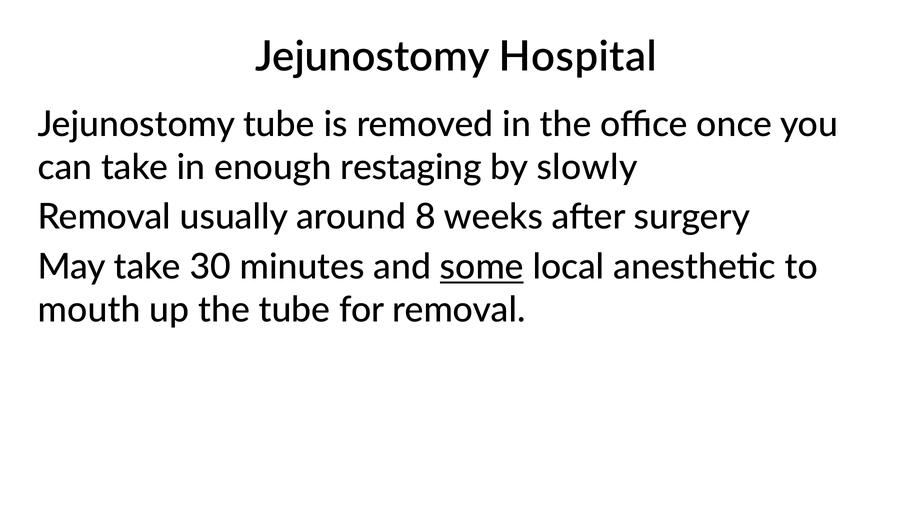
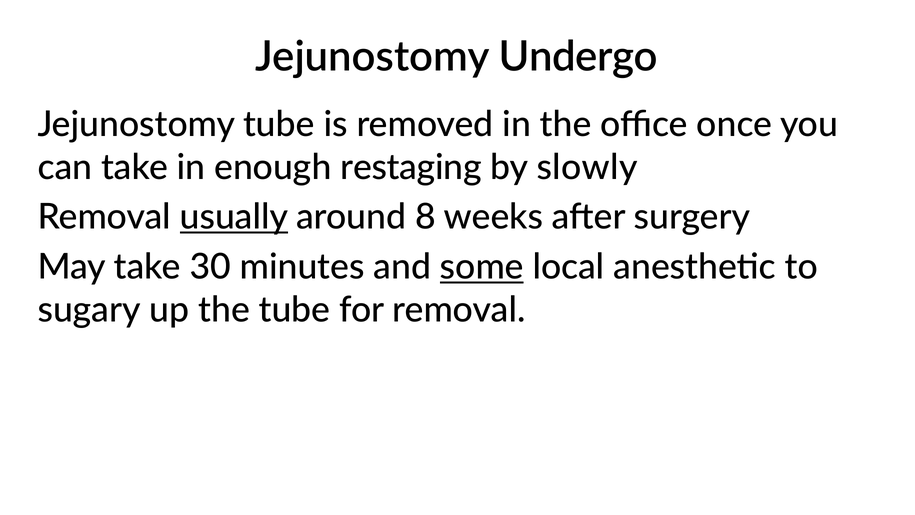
Hospital: Hospital -> Undergo
usually underline: none -> present
mouth: mouth -> sugary
